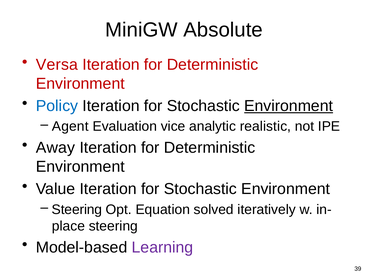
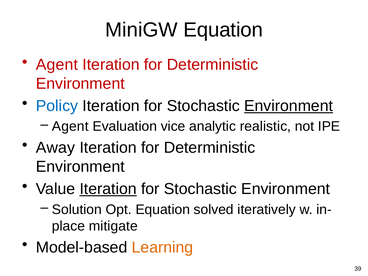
MiniGW Absolute: Absolute -> Equation
Versa at (57, 65): Versa -> Agent
Iteration at (108, 189) underline: none -> present
Steering at (77, 209): Steering -> Solution
steering at (113, 226): steering -> mitigate
Learning colour: purple -> orange
